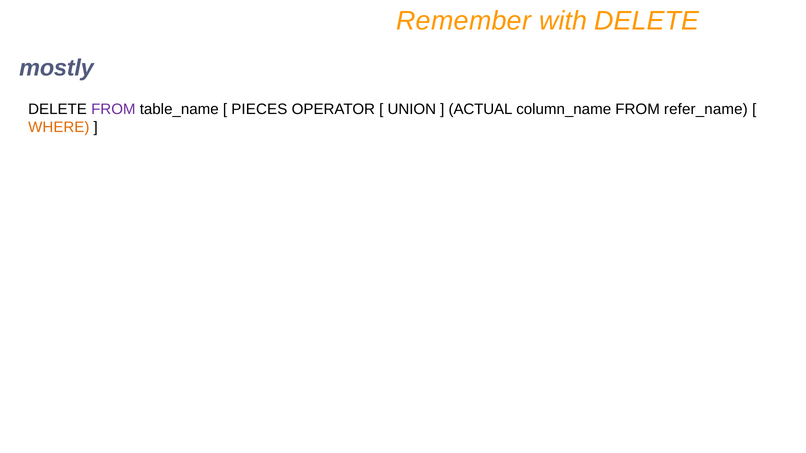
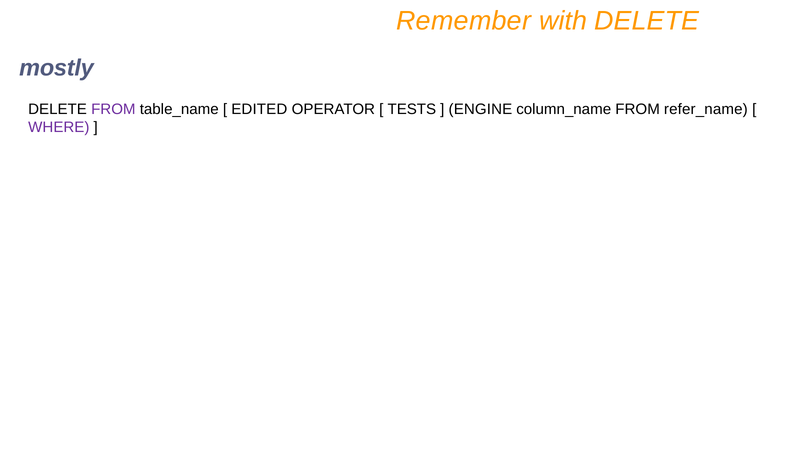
PIECES: PIECES -> EDITED
UNION: UNION -> TESTS
ACTUAL: ACTUAL -> ENGINE
WHERE colour: orange -> purple
